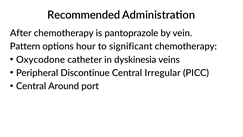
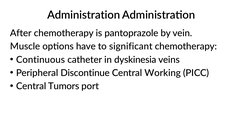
Recommended at (84, 15): Recommended -> Administration
Pattern: Pattern -> Muscle
hour: hour -> have
Oxycodone: Oxycodone -> Continuous
Irregular: Irregular -> Working
Around: Around -> Tumors
